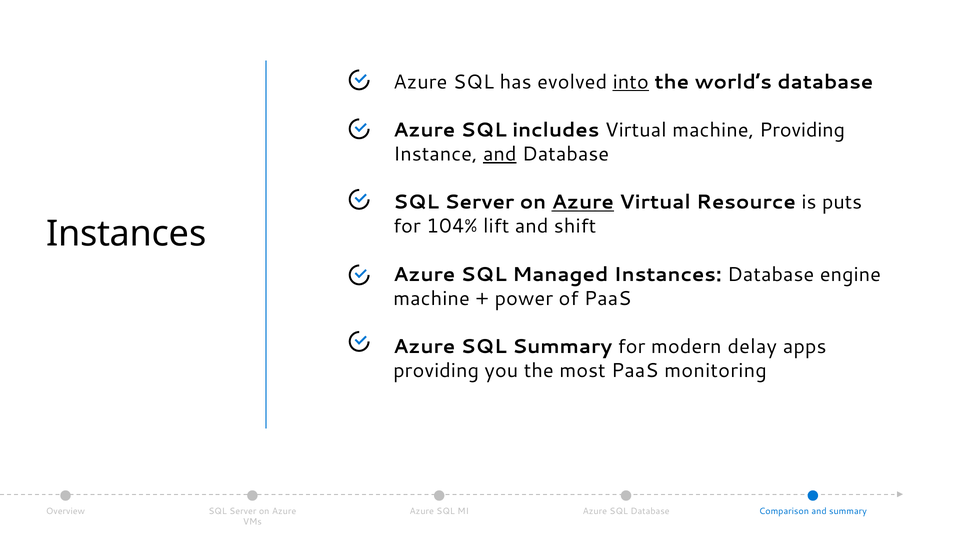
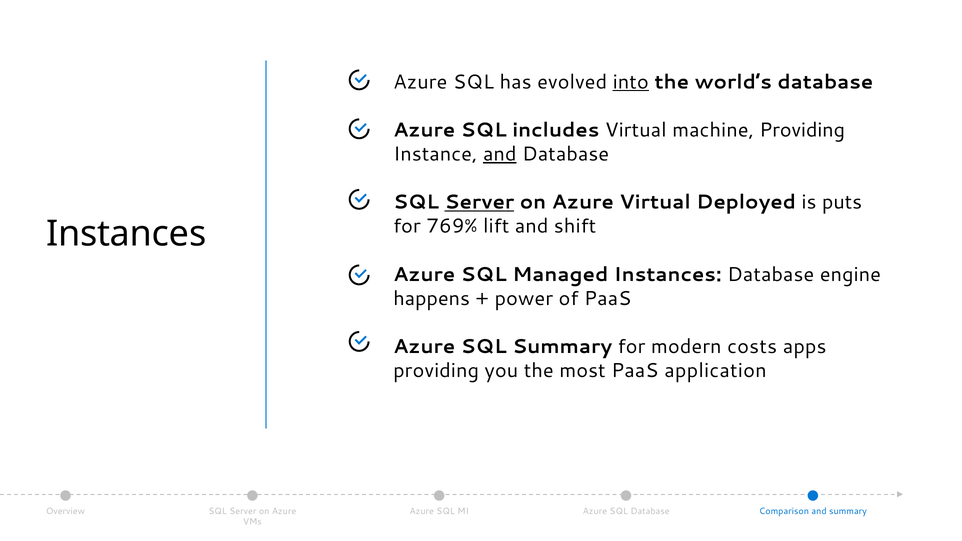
Server at (479, 202) underline: none -> present
Azure at (583, 202) underline: present -> none
Resource: Resource -> Deployed
104%: 104% -> 769%
machine at (431, 299): machine -> happens
delay: delay -> costs
monitoring: monitoring -> application
